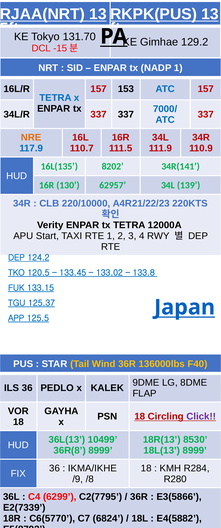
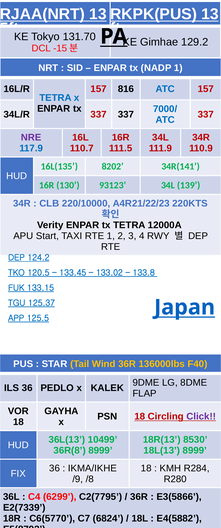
153: 153 -> 816
NRE colour: orange -> purple
62957: 62957 -> 93123
